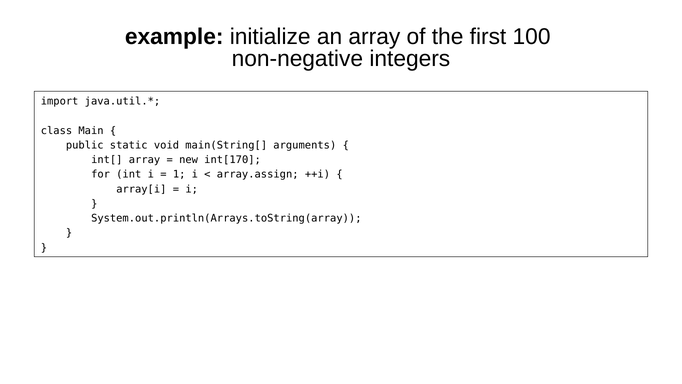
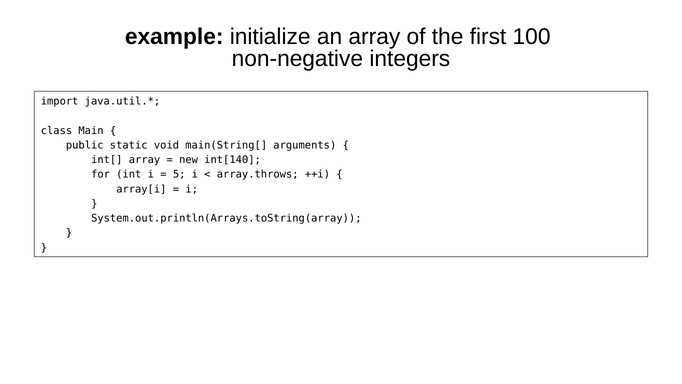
int[170: int[170 -> int[140
1: 1 -> 5
array.assign: array.assign -> array.throws
